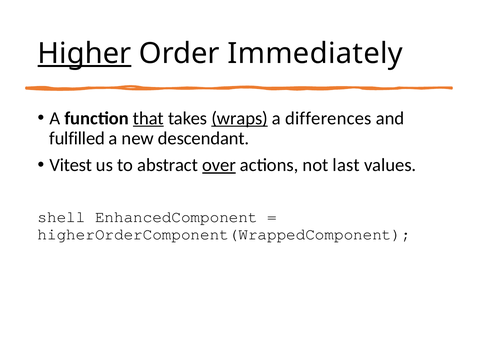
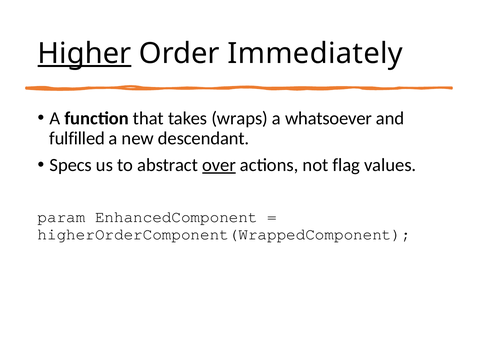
that underline: present -> none
wraps underline: present -> none
differences: differences -> whatsoever
Vitest: Vitest -> Specs
last: last -> flag
shell: shell -> param
